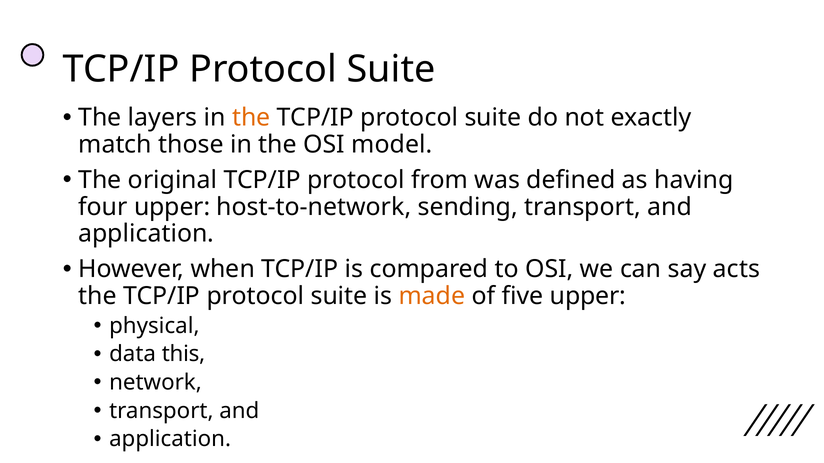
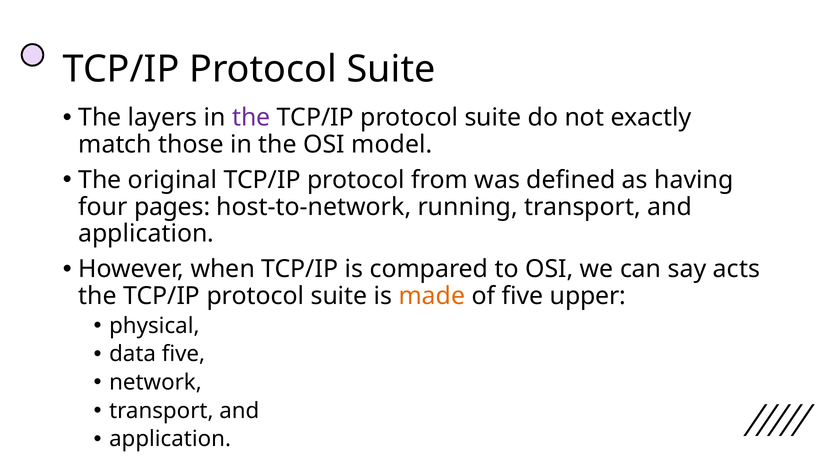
the at (251, 118) colour: orange -> purple
four upper: upper -> pages
sending: sending -> running
data this: this -> five
